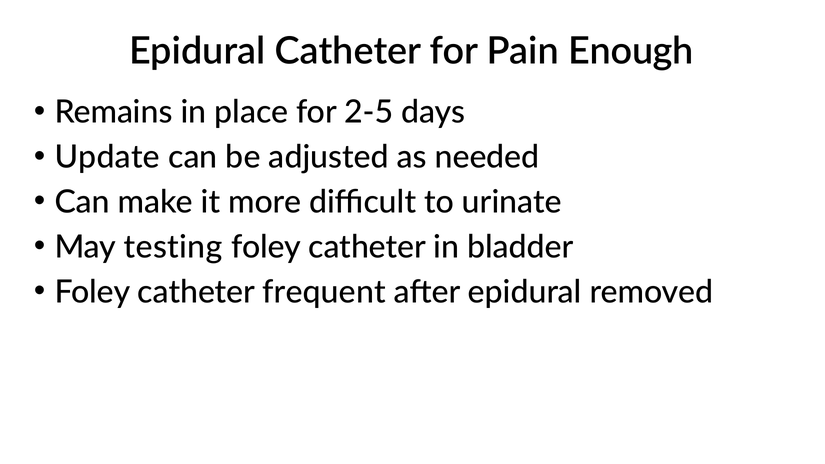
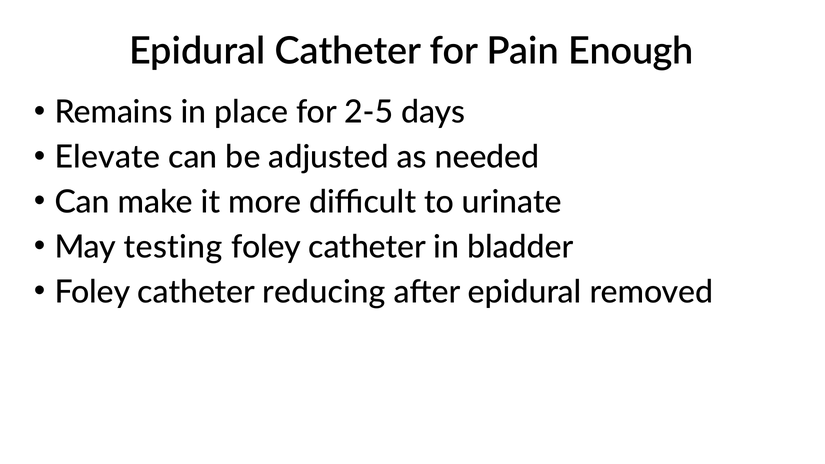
Update: Update -> Elevate
frequent: frequent -> reducing
